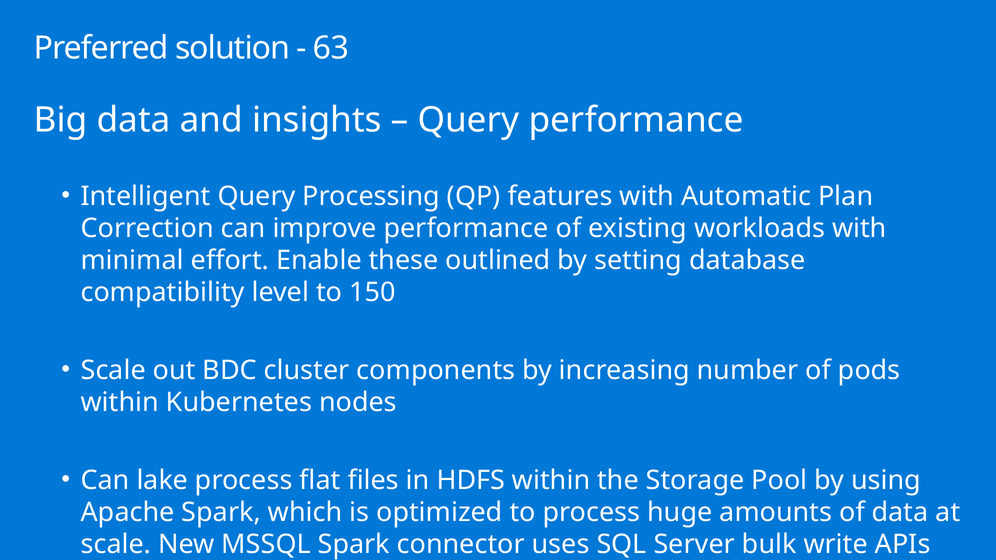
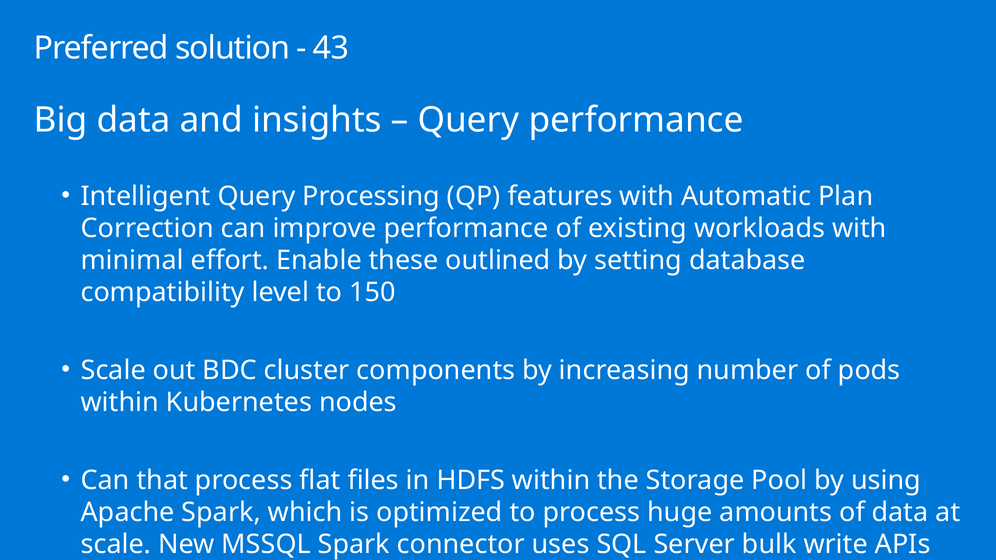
63: 63 -> 43
lake: lake -> that
